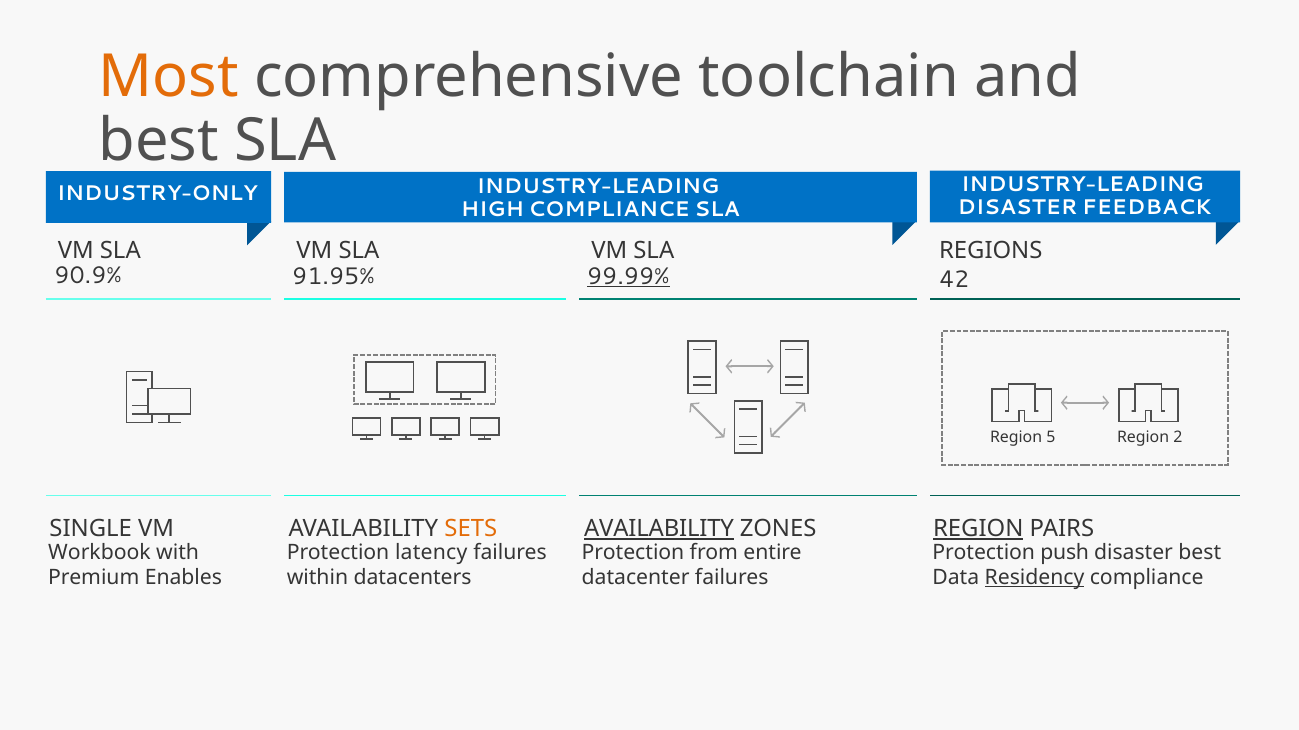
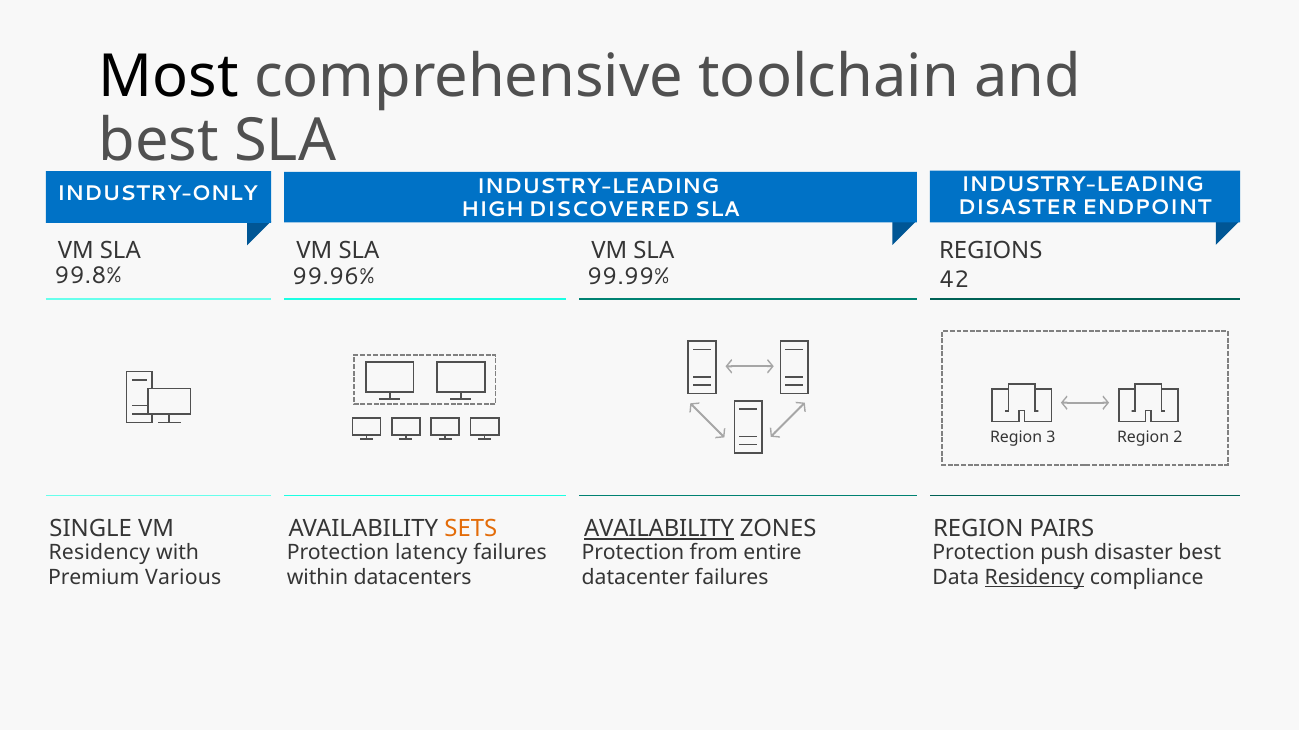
Most colour: orange -> black
FEEDBACK: FEEDBACK -> ENDPOINT
HIGH COMPLIANCE: COMPLIANCE -> DISCOVERED
90.9%: 90.9% -> 99.8%
91.95%: 91.95% -> 99.96%
99.99% underline: present -> none
5: 5 -> 3
REGION at (978, 529) underline: present -> none
Workbook at (100, 552): Workbook -> Residency
Enables: Enables -> Various
